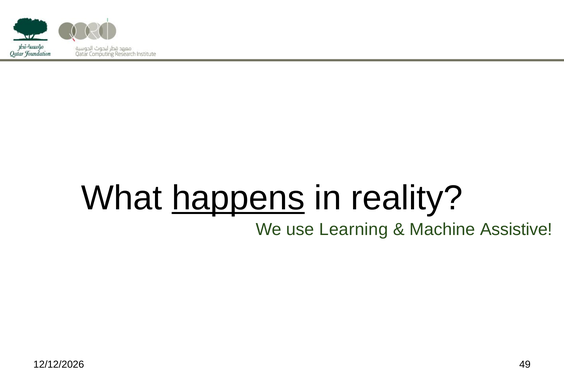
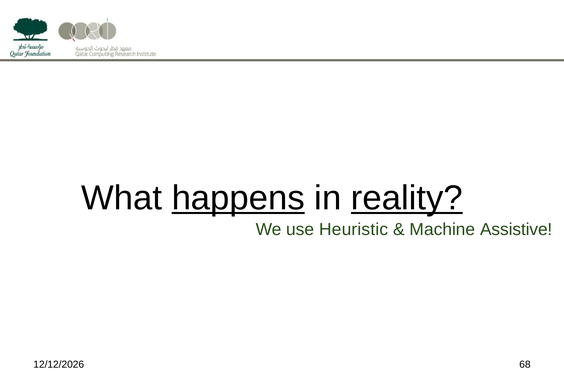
reality underline: none -> present
Learning: Learning -> Heuristic
49: 49 -> 68
